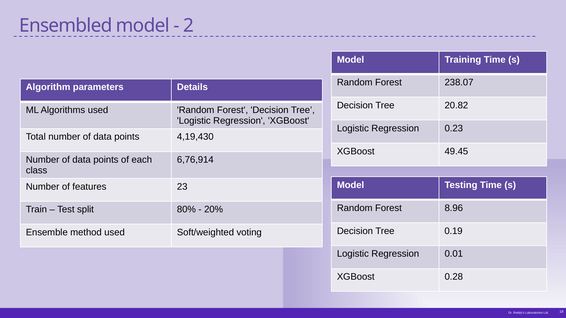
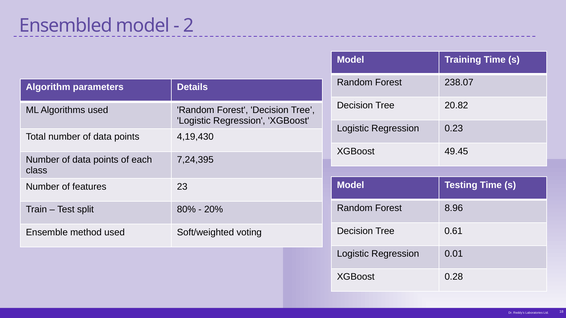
6,76,914: 6,76,914 -> 7,24,395
0.19: 0.19 -> 0.61
